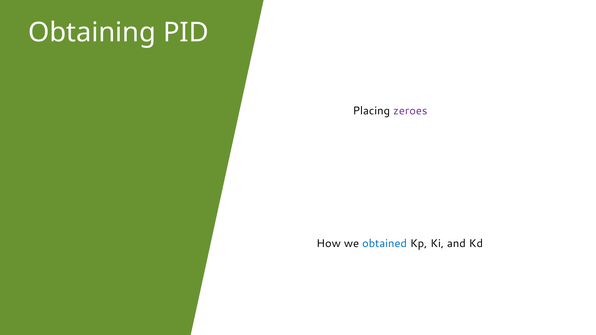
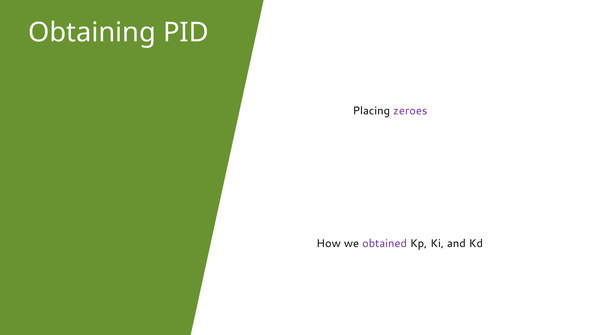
obtained colour: blue -> purple
